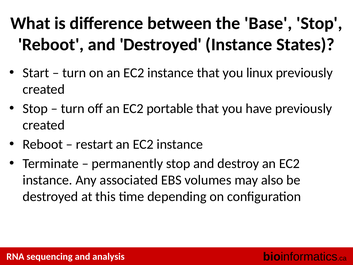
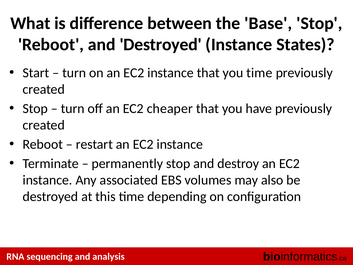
you linux: linux -> time
portable: portable -> cheaper
